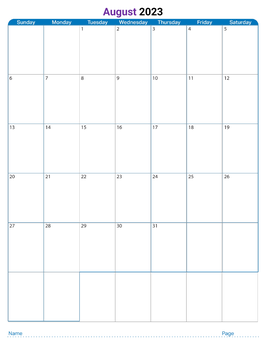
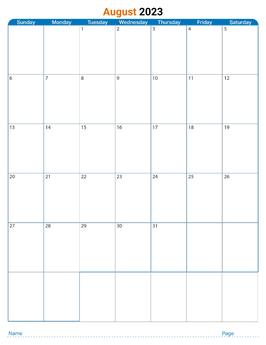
August colour: purple -> orange
